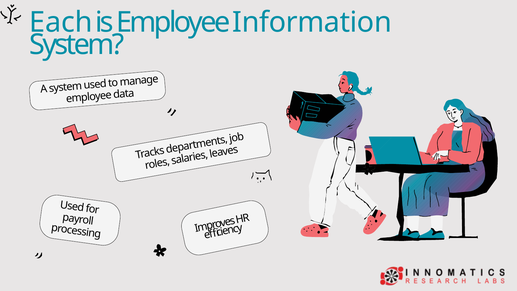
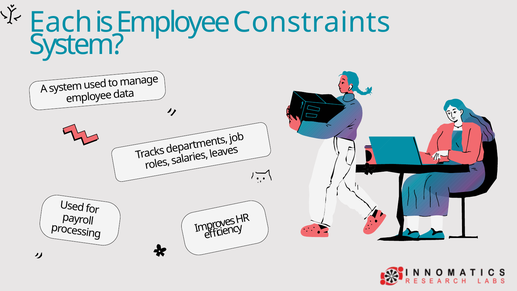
Information: Information -> Constraints
